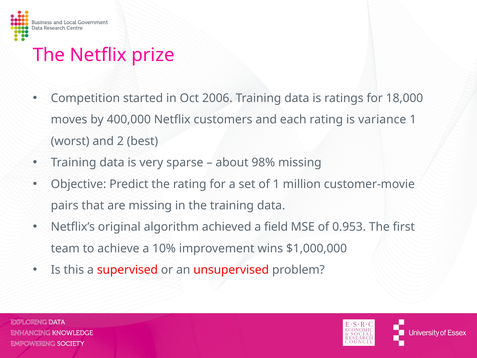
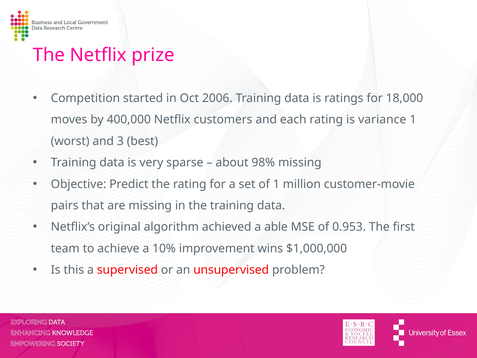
2: 2 -> 3
field: field -> able
